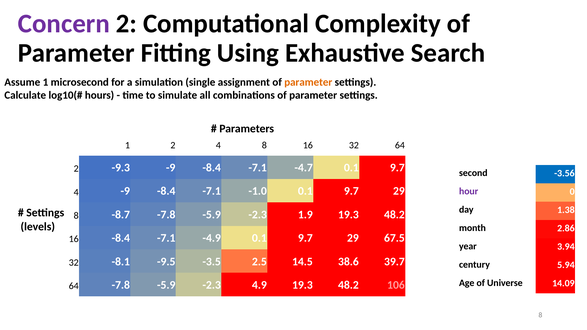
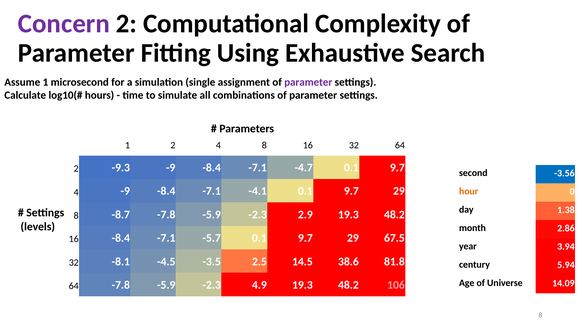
parameter at (308, 82) colour: orange -> purple
hour colour: purple -> orange
-1.0: -1.0 -> -4.1
1.9: 1.9 -> 2.9
-4.9: -4.9 -> -5.7
-9.5: -9.5 -> -4.5
39.7: 39.7 -> 81.8
